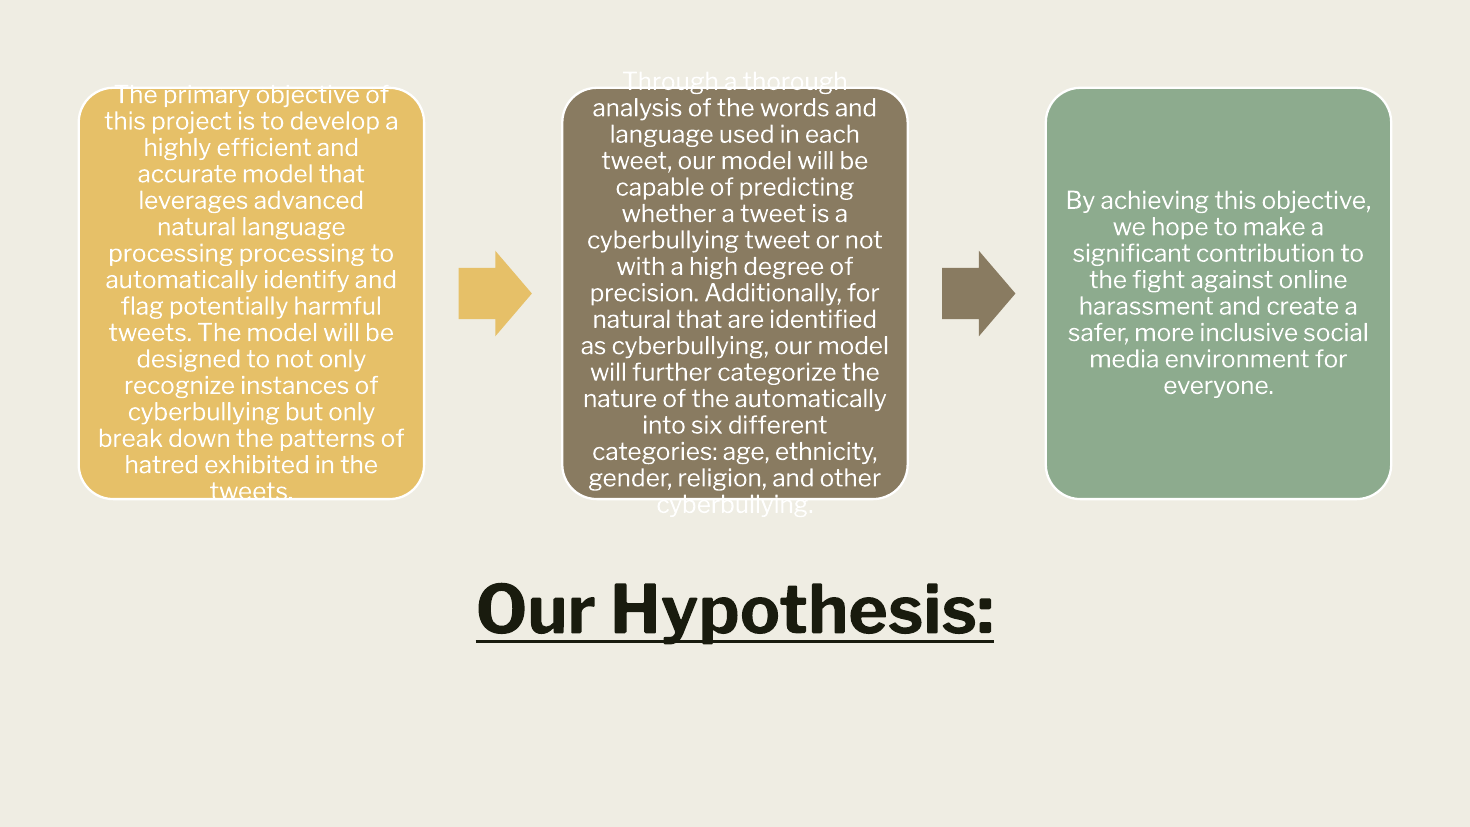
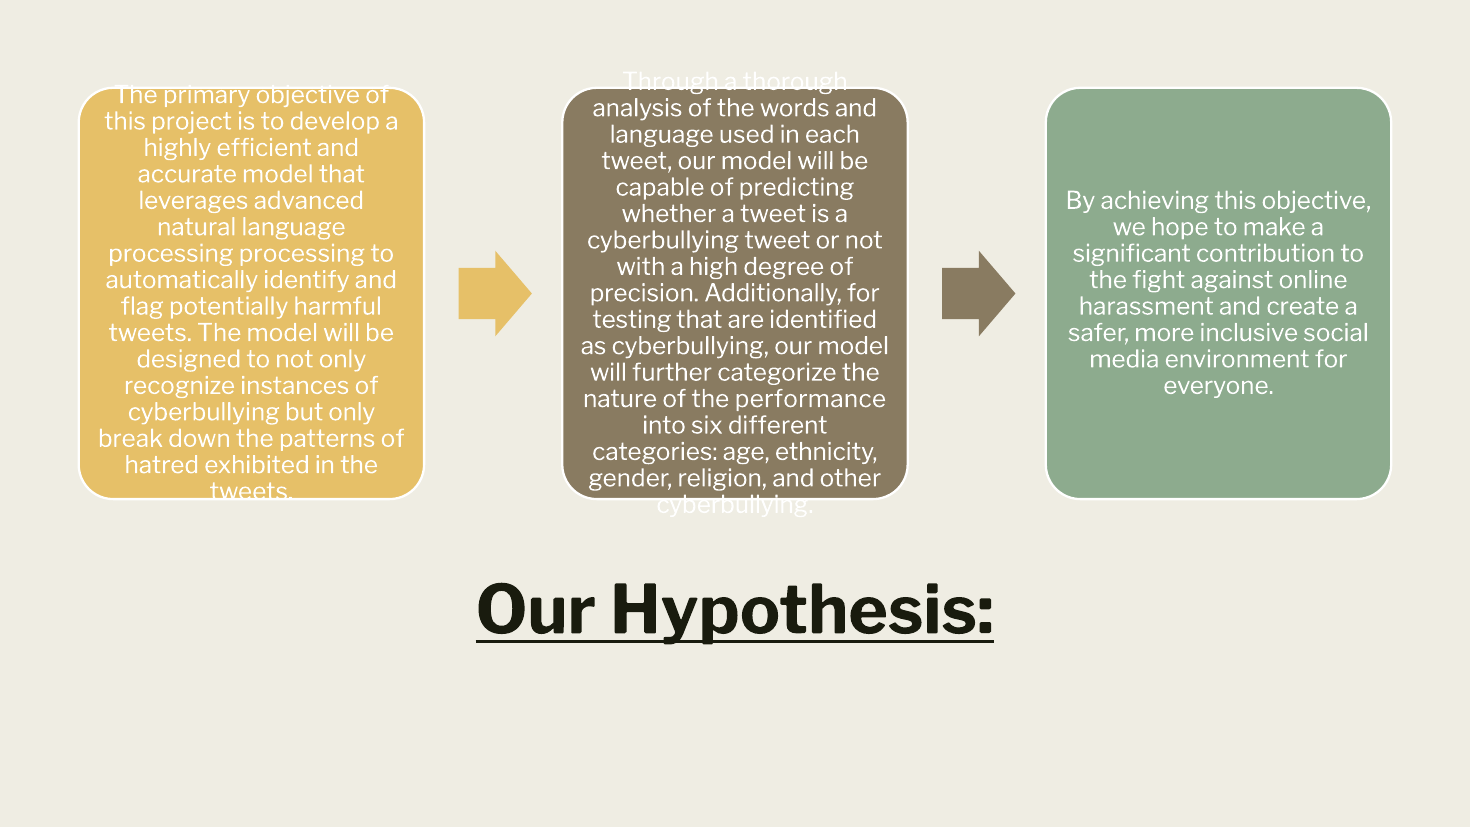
natural at (632, 320): natural -> testing
the automatically: automatically -> performance
